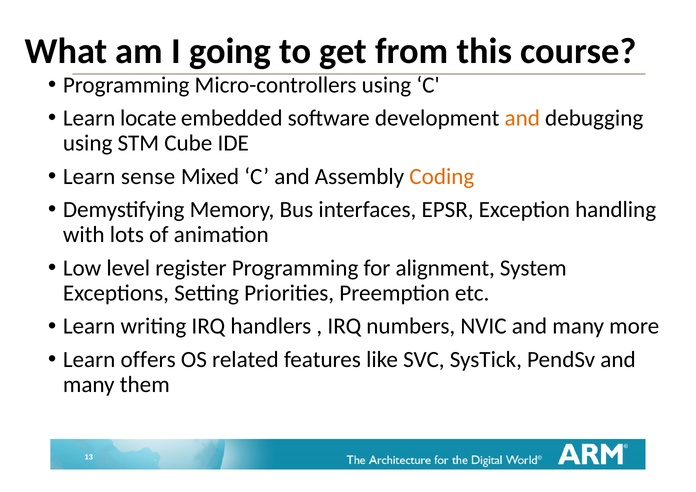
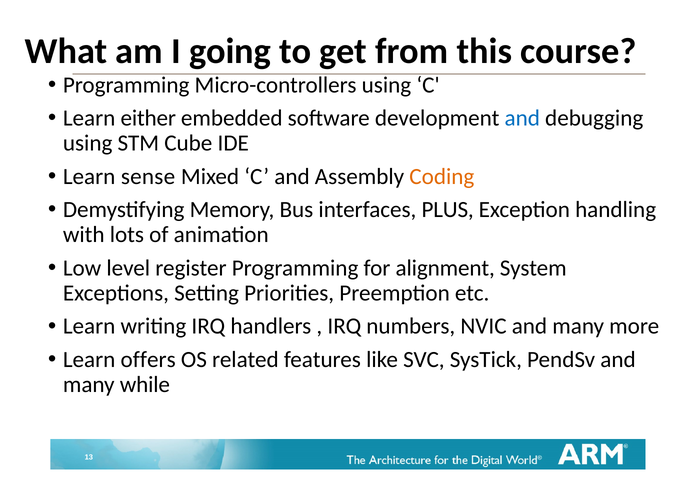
locate: locate -> either
and at (522, 118) colour: orange -> blue
EPSR: EPSR -> PLUS
them: them -> while
